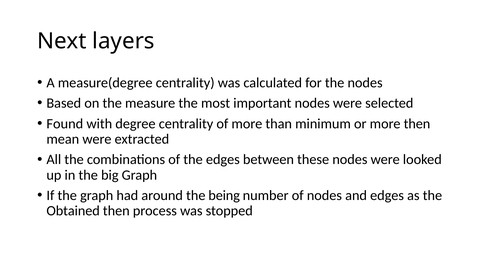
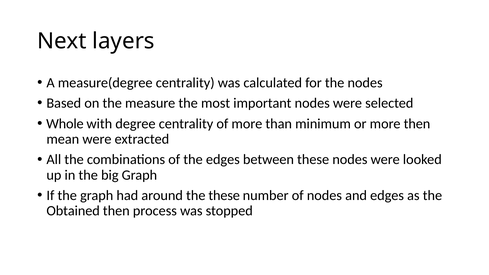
Found: Found -> Whole
the being: being -> these
